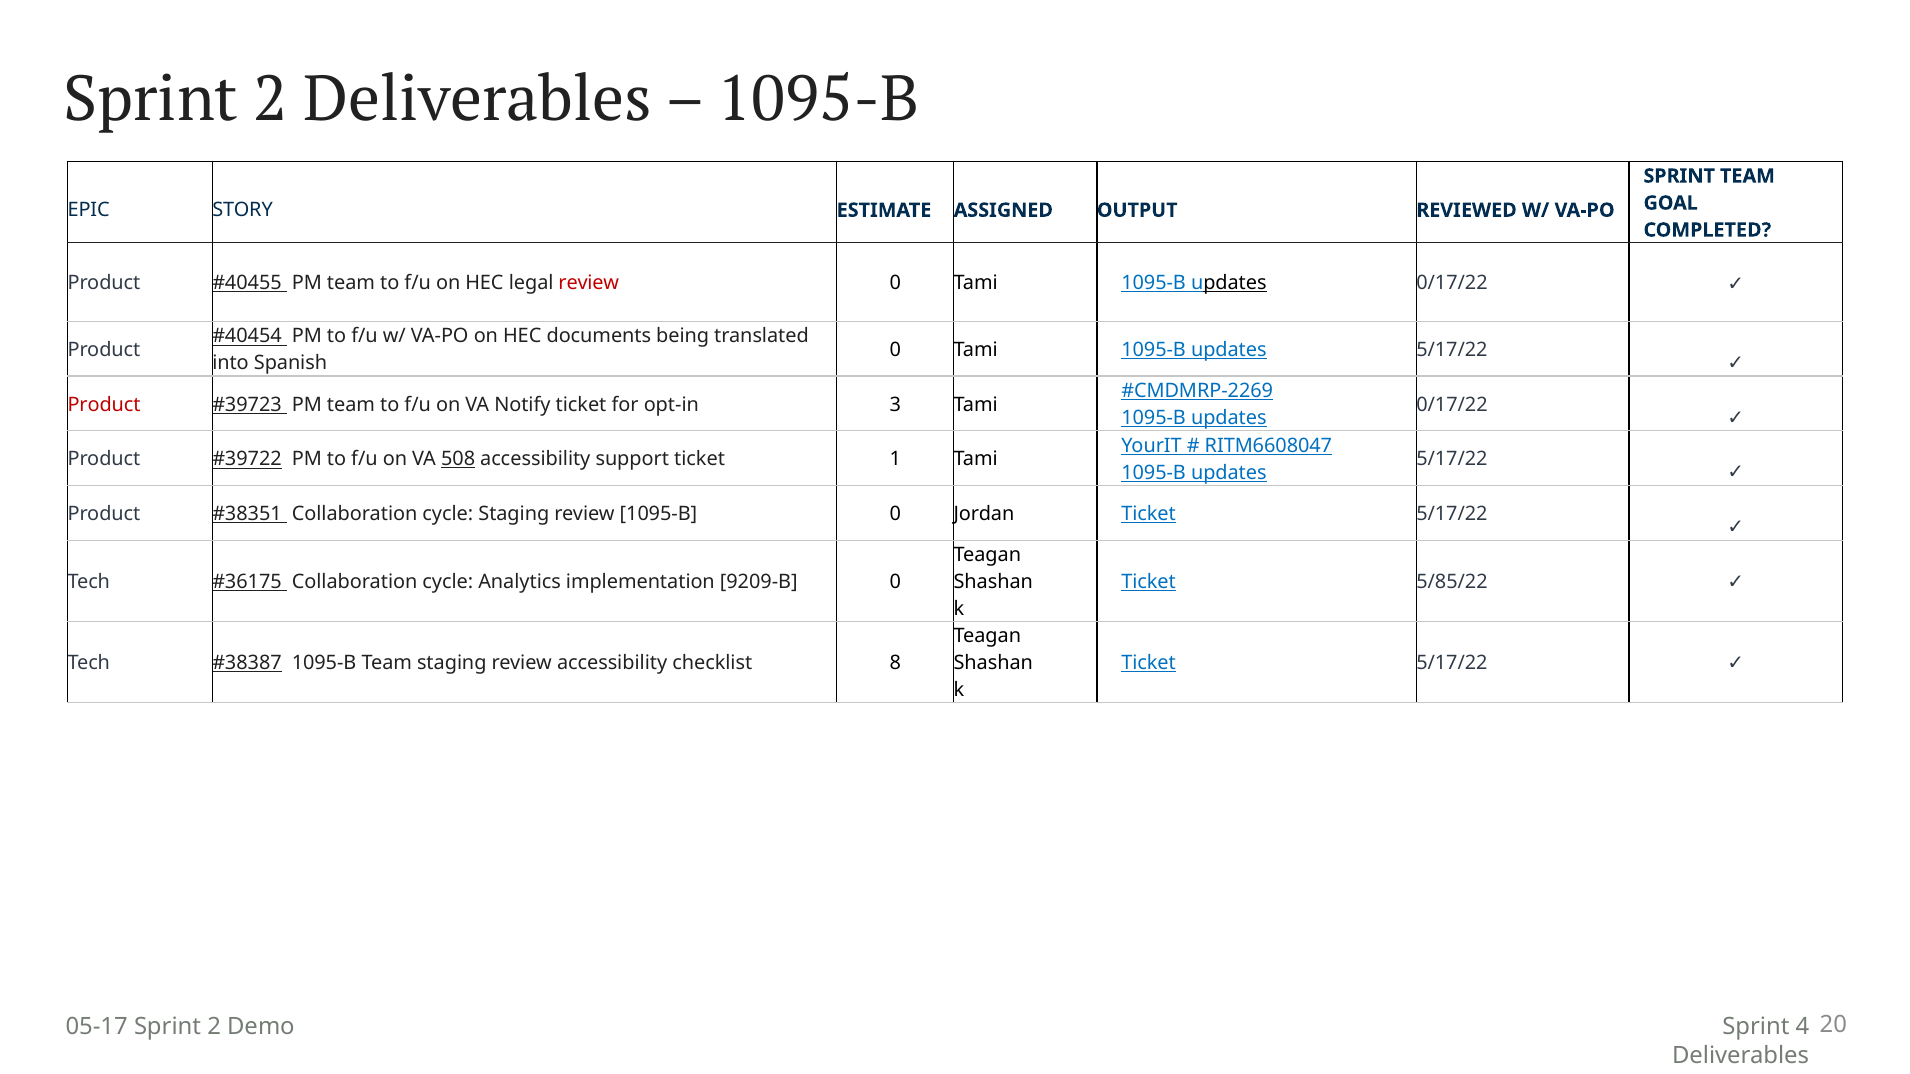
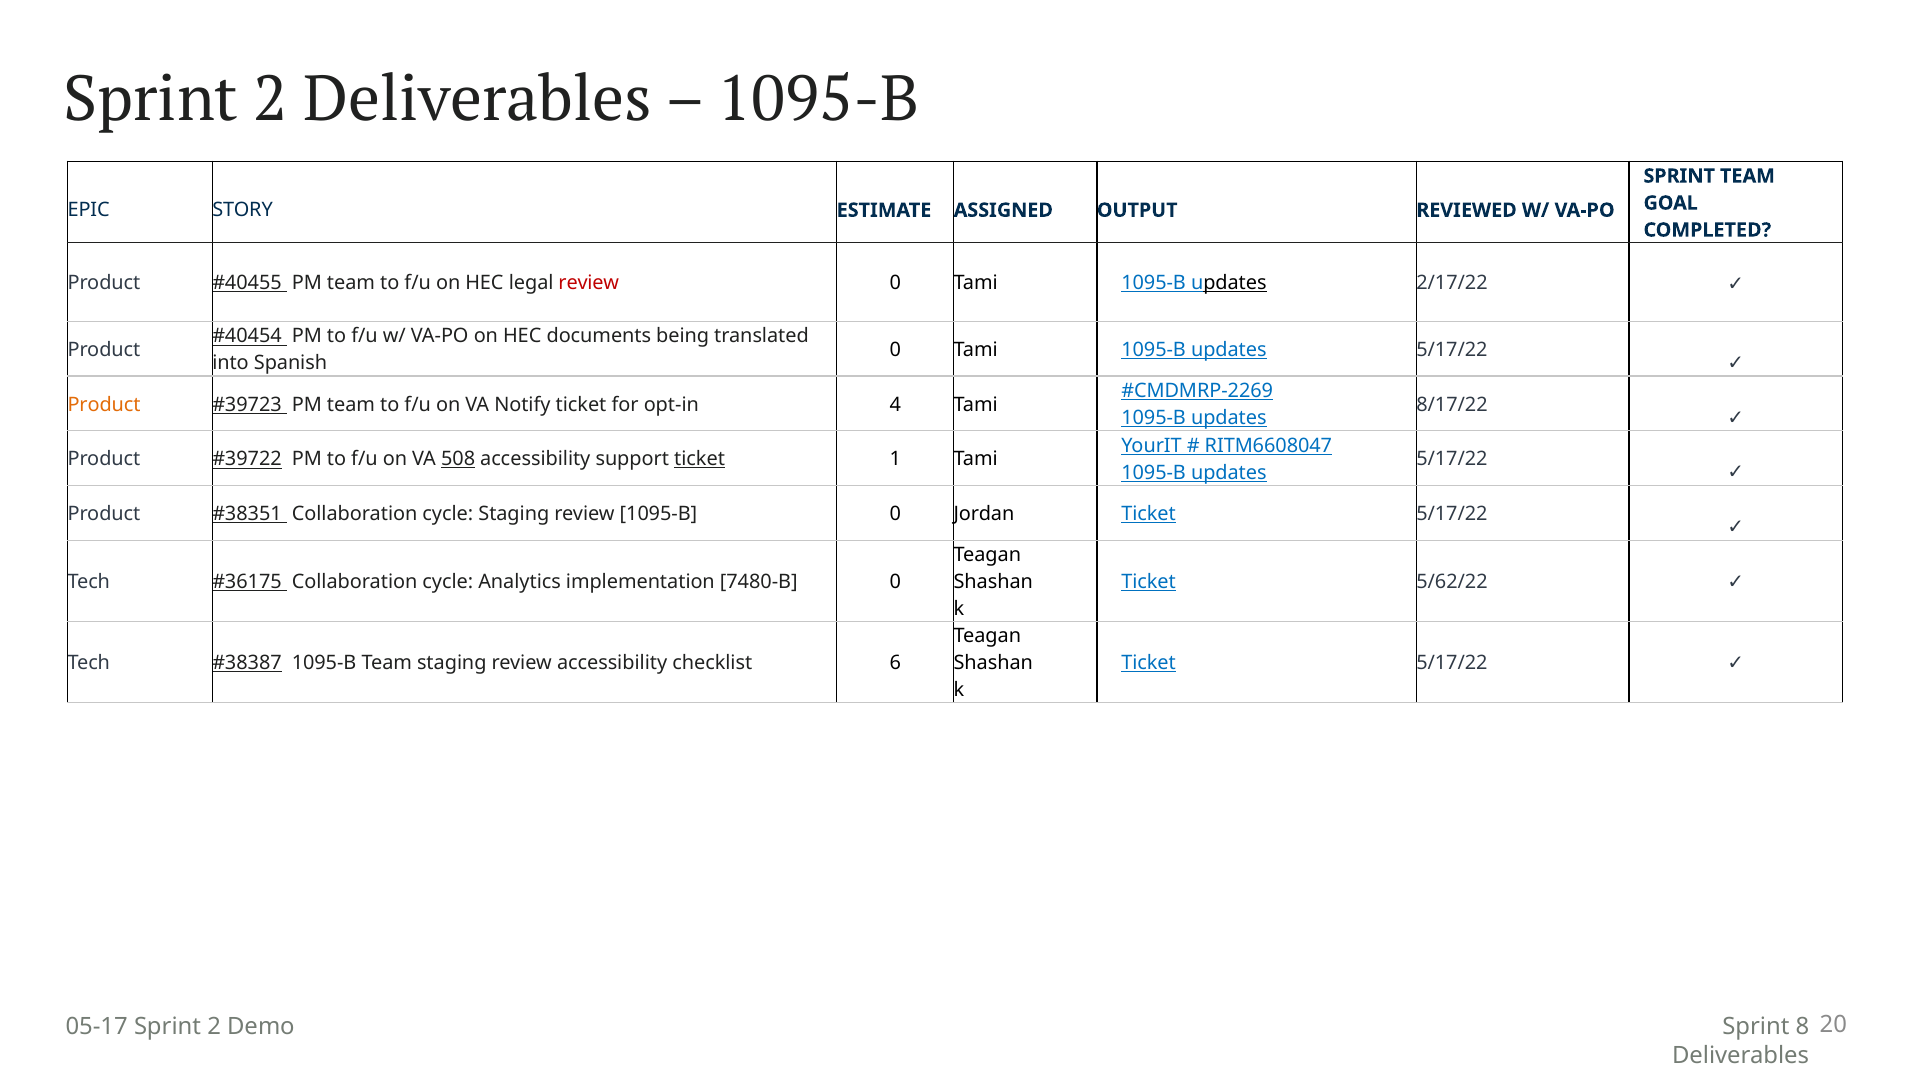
0/17/22 at (1452, 283): 0/17/22 -> 2/17/22
Product at (104, 405) colour: red -> orange
3: 3 -> 4
0/17/22 at (1452, 405): 0/17/22 -> 8/17/22
ticket at (700, 459) underline: none -> present
5/85/22: 5/85/22 -> 5/62/22
9209-B: 9209-B -> 7480-B
8: 8 -> 6
4: 4 -> 8
